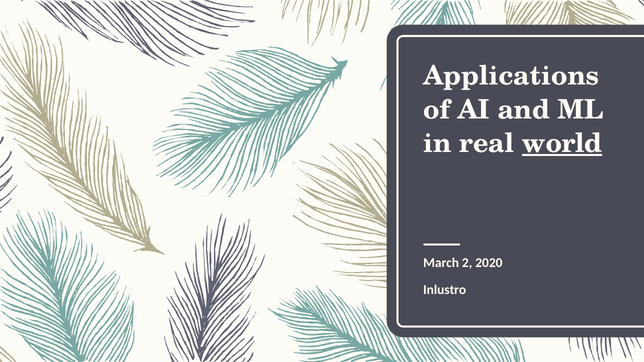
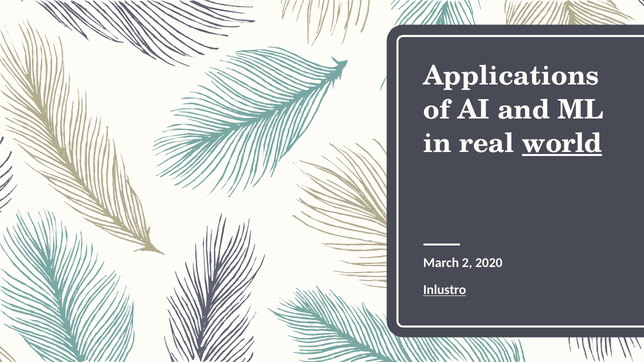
Inlustro underline: none -> present
